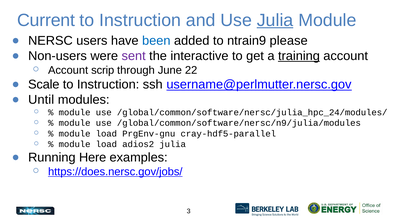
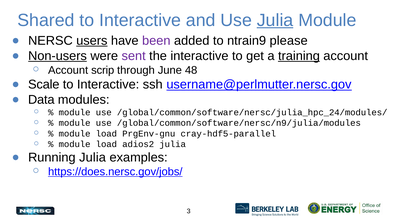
Current: Current -> Shared
Instruction at (140, 20): Instruction -> Interactive
users underline: none -> present
been colour: blue -> purple
Non-users underline: none -> present
22: 22 -> 48
Instruction at (108, 85): Instruction -> Interactive
Until: Until -> Data
Running Here: Here -> Julia
